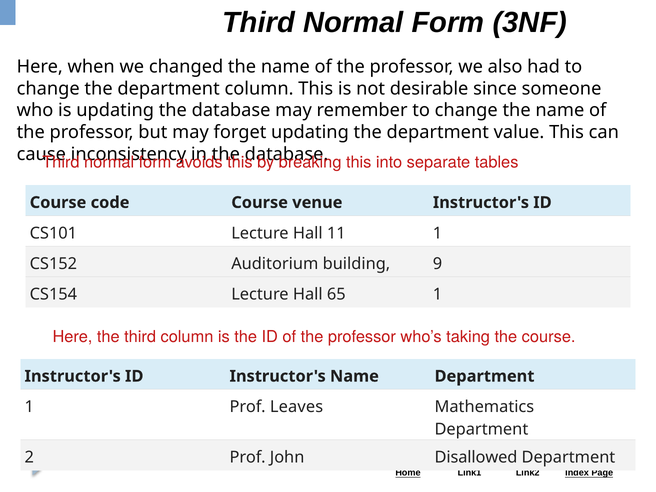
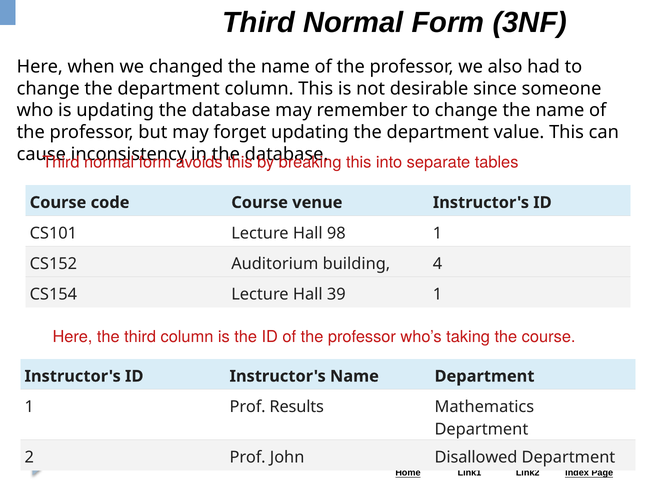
11: 11 -> 98
9: 9 -> 4
65: 65 -> 39
Leaves: Leaves -> Results
